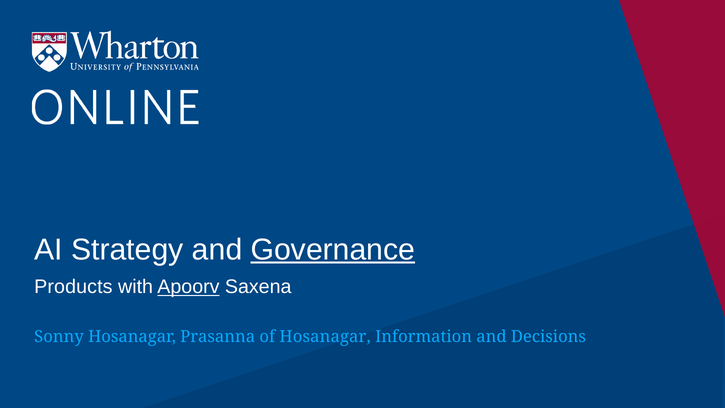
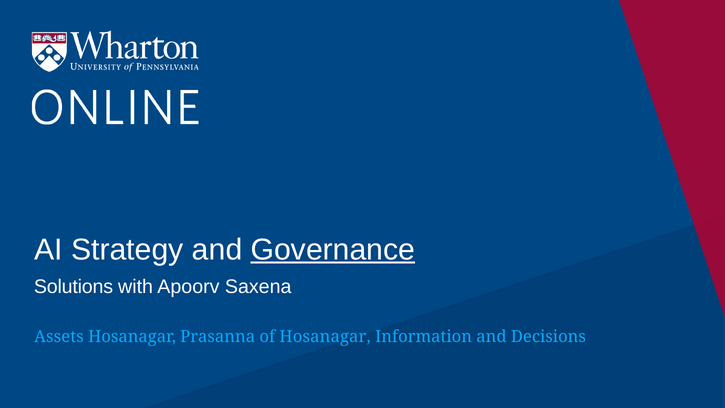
Products: Products -> Solutions
Apoorv underline: present -> none
Sonny: Sonny -> Assets
